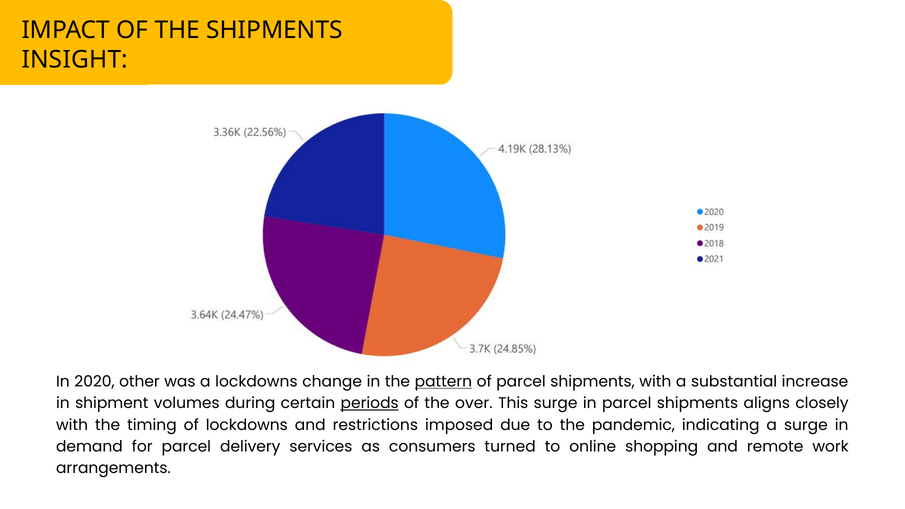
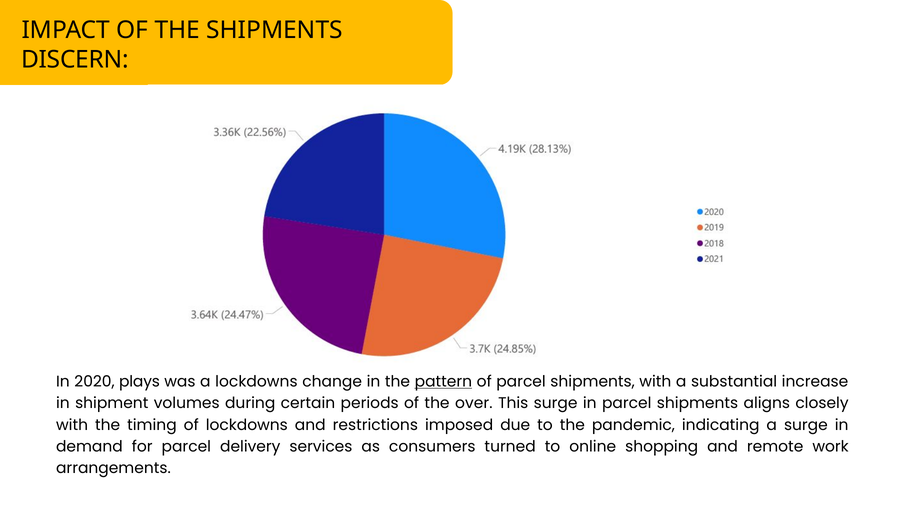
INSIGHT: INSIGHT -> DISCERN
other: other -> plays
periods underline: present -> none
